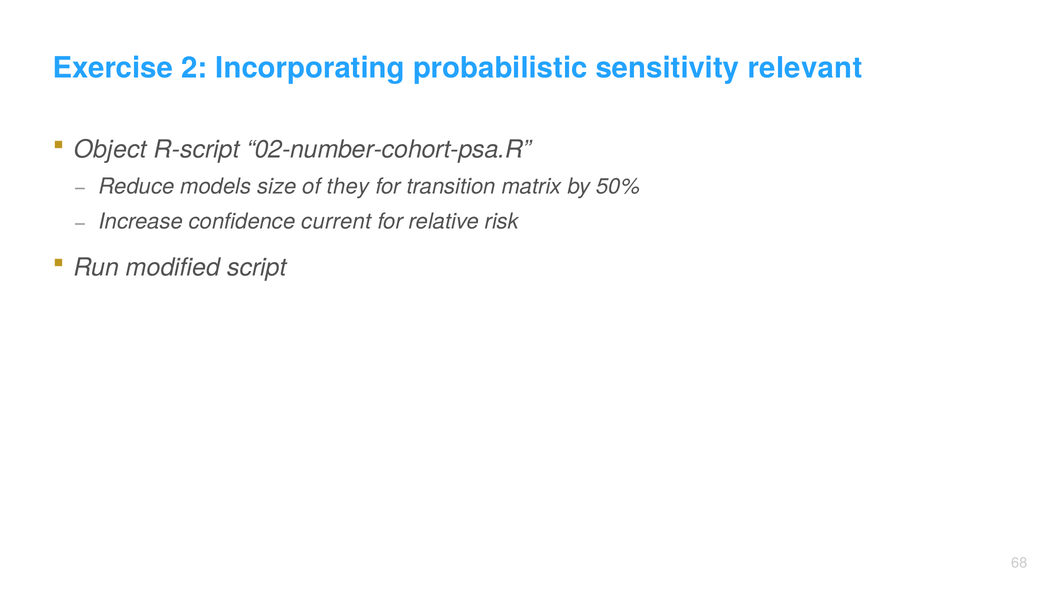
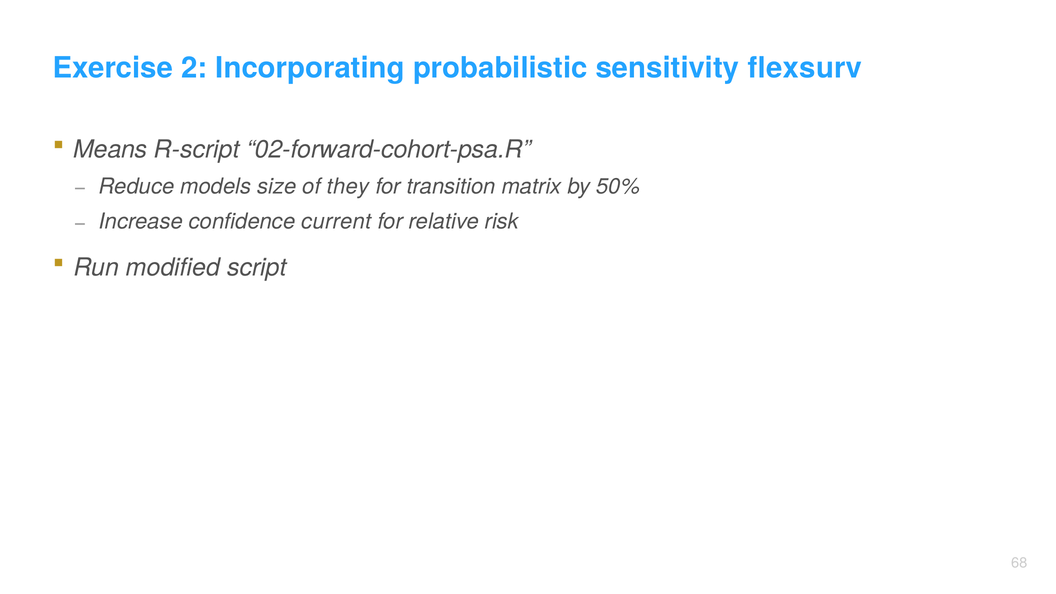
relevant: relevant -> flexsurv
Object: Object -> Means
02-number-cohort-psa.R: 02-number-cohort-psa.R -> 02-forward-cohort-psa.R
